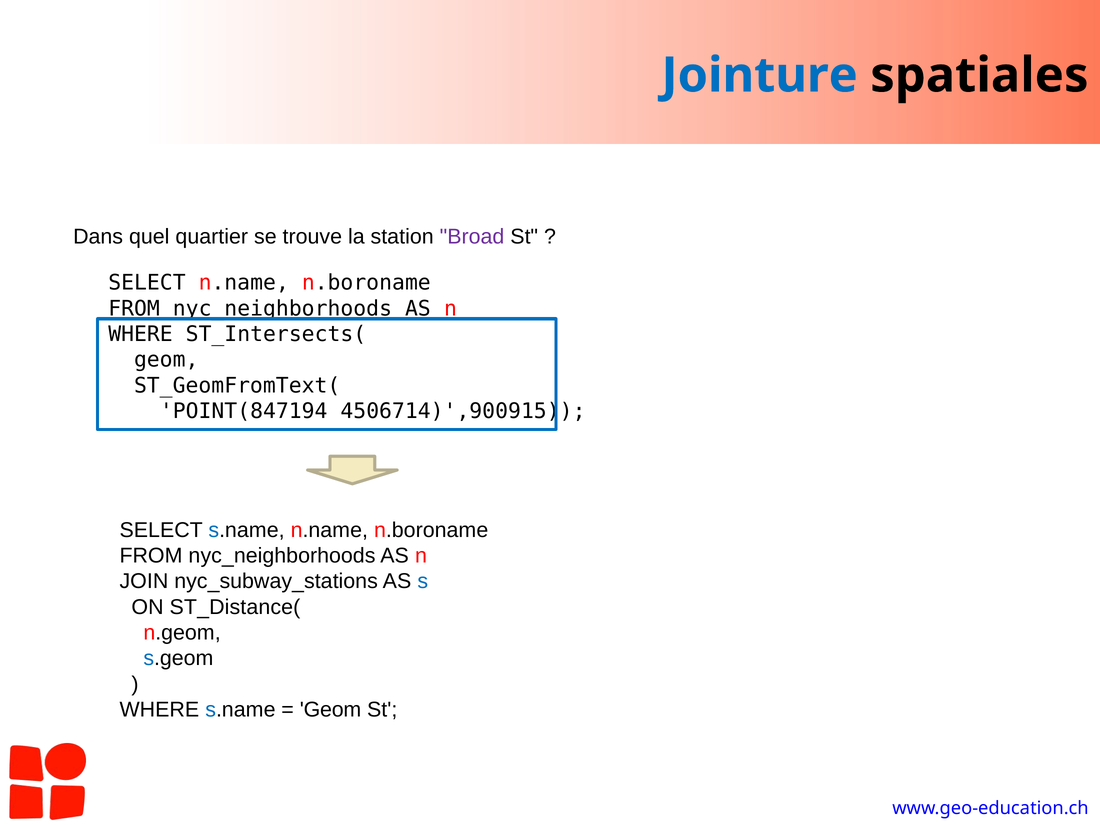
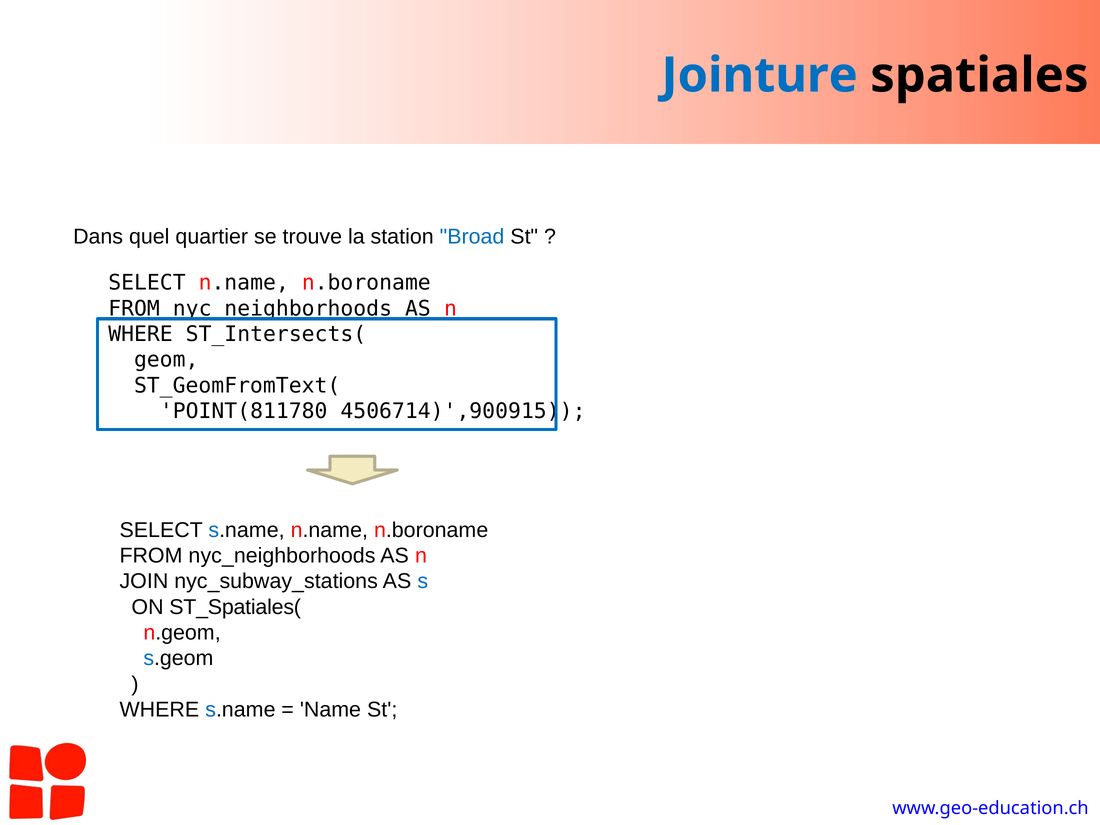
Broad colour: purple -> blue
POINT(847194: POINT(847194 -> POINT(811780
ST_Distance(: ST_Distance( -> ST_Spatiales(
Geom at (331, 710): Geom -> Name
